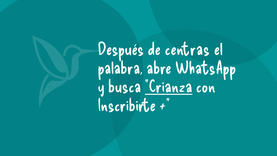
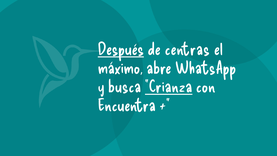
Después underline: none -> present
palabra: palabra -> máximo
Inscribirte: Inscribirte -> Encuentra
